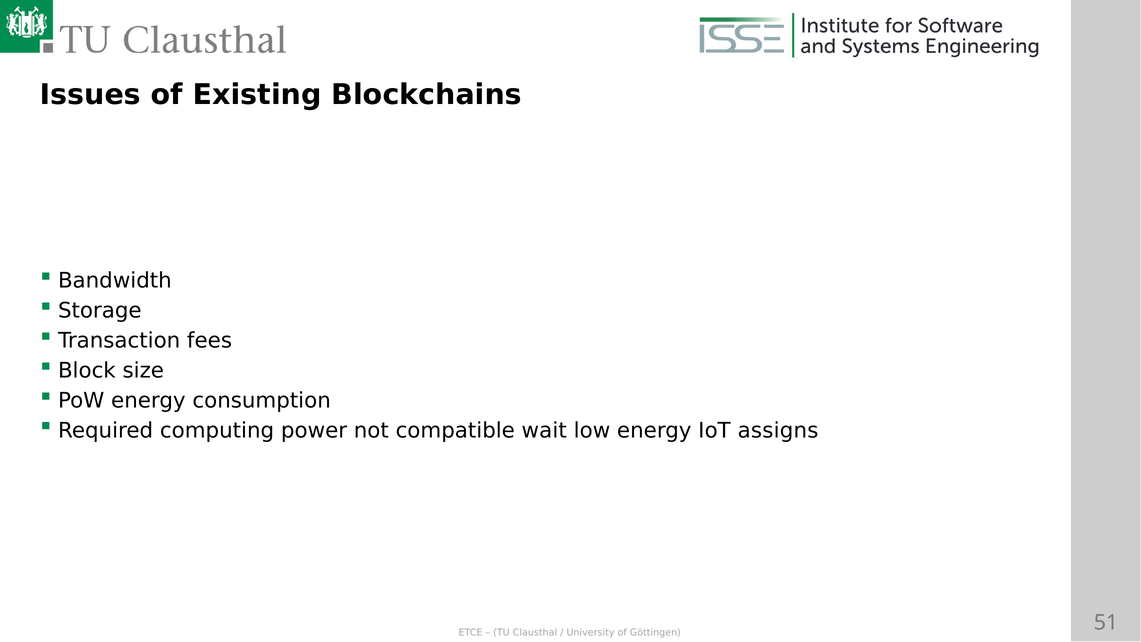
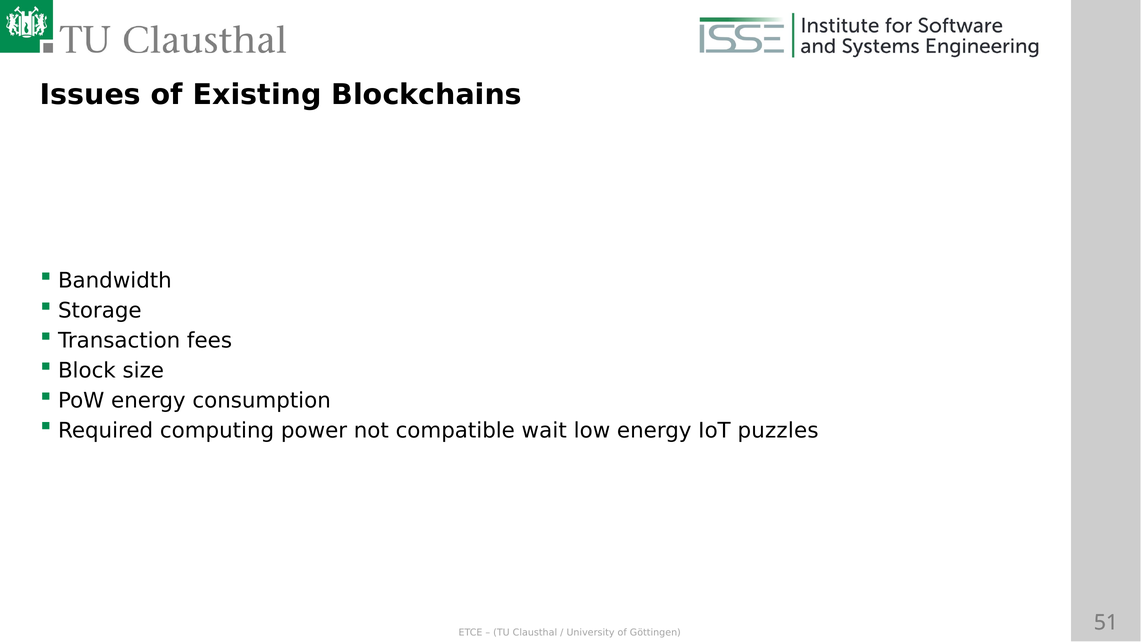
assigns: assigns -> puzzles
